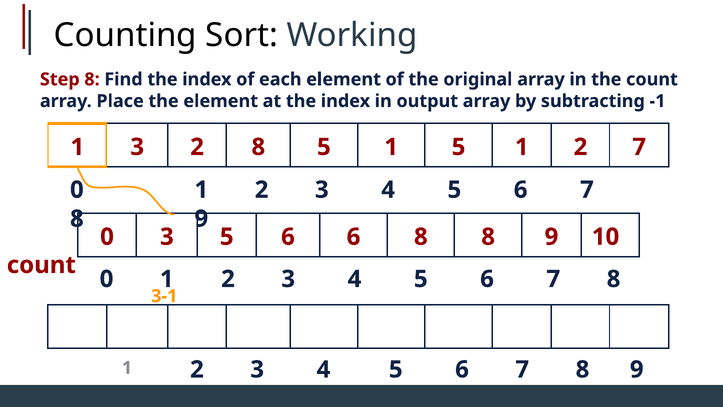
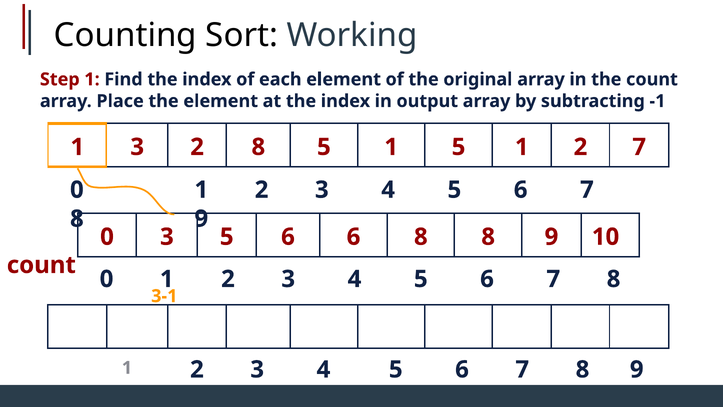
Step 8: 8 -> 1
